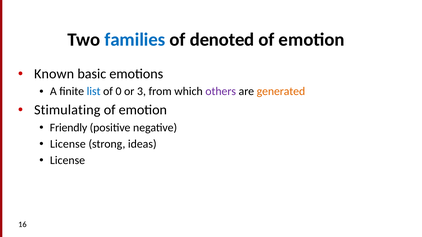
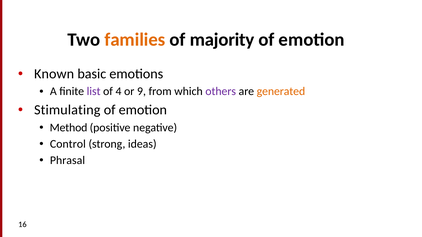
families colour: blue -> orange
denoted: denoted -> majority
list colour: blue -> purple
0: 0 -> 4
3: 3 -> 9
Friendly: Friendly -> Method
License at (68, 144): License -> Control
License at (68, 161): License -> Phrasal
